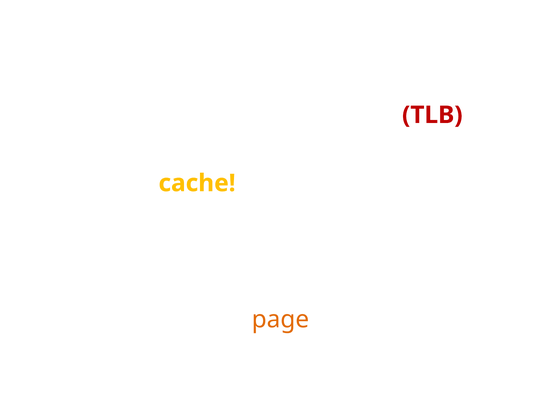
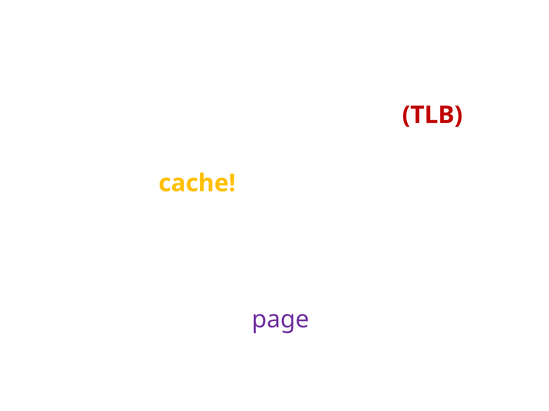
page colour: orange -> purple
